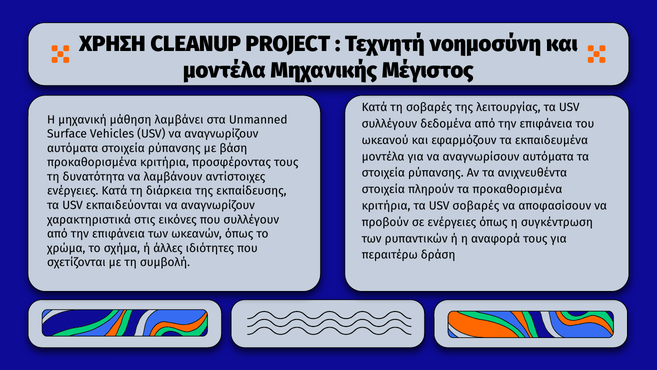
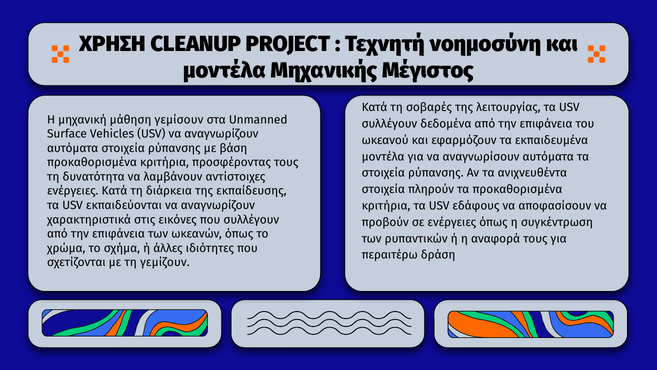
λαμβάνει: λαμβάνει -> γεμίσουν
USV σοβαρές: σοβαρές -> εδάφους
συμβολή: συμβολή -> γεμίζουν
